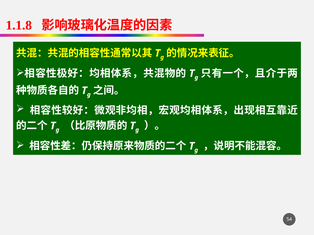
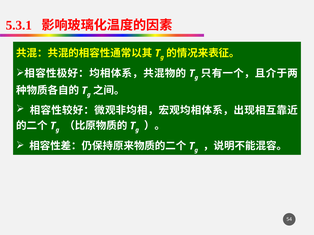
1.1.8: 1.1.8 -> 5.3.1
